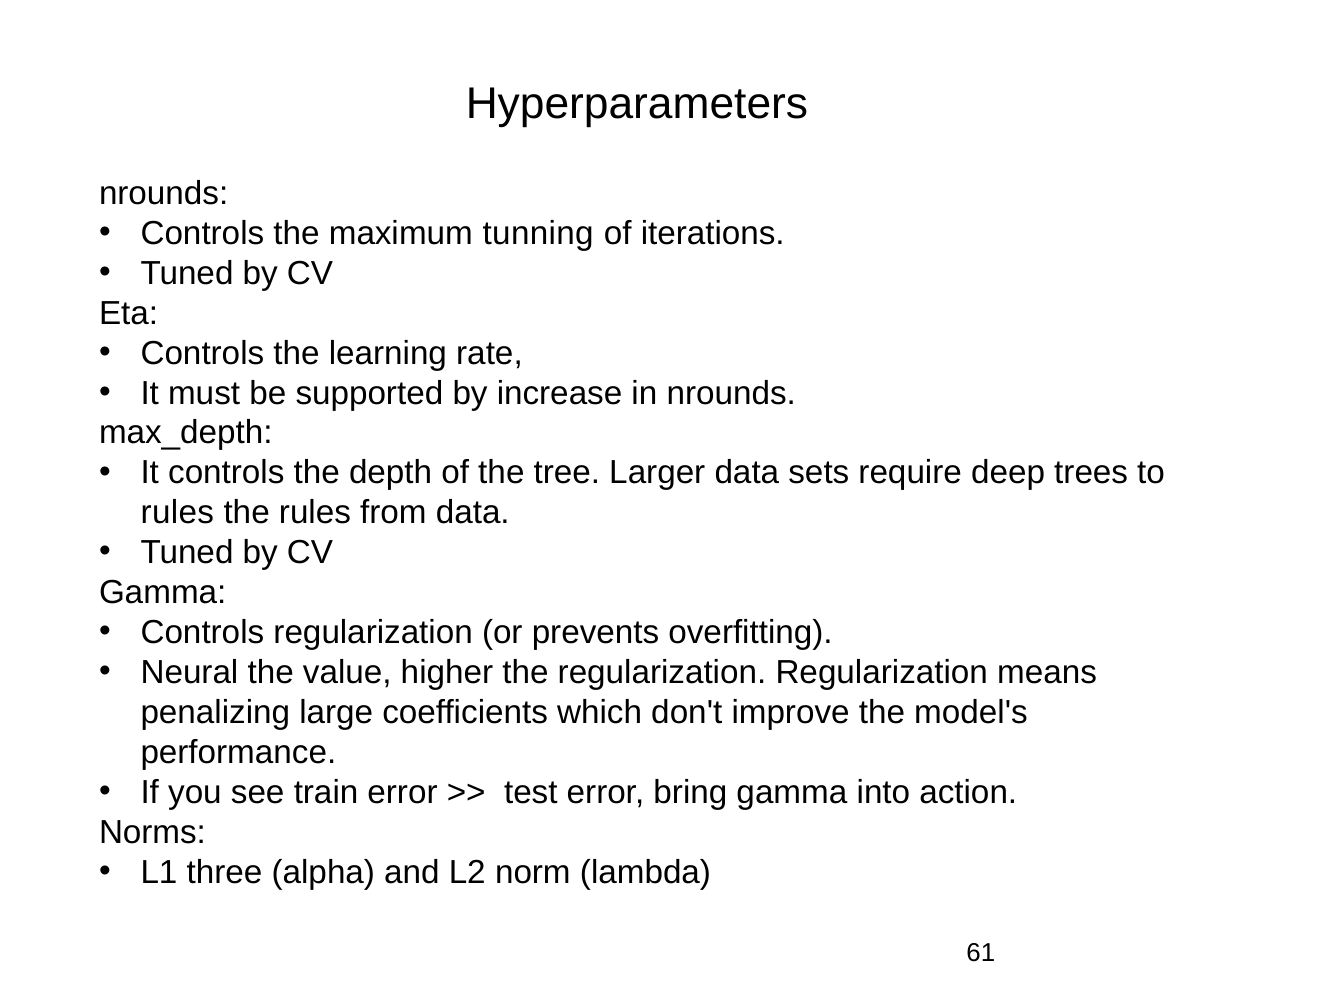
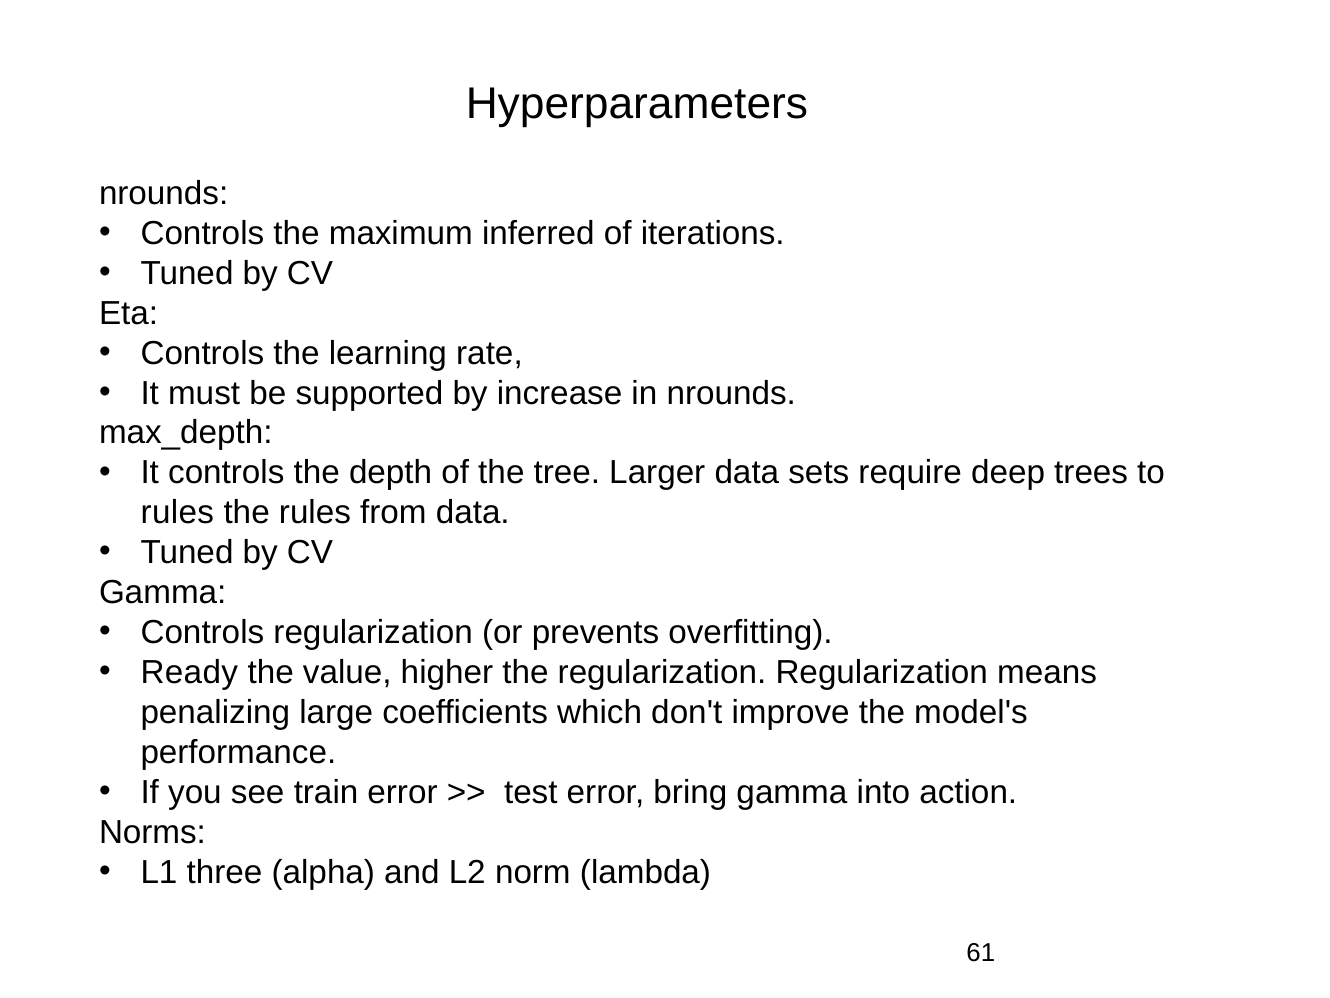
tunning: tunning -> inferred
Neural: Neural -> Ready
